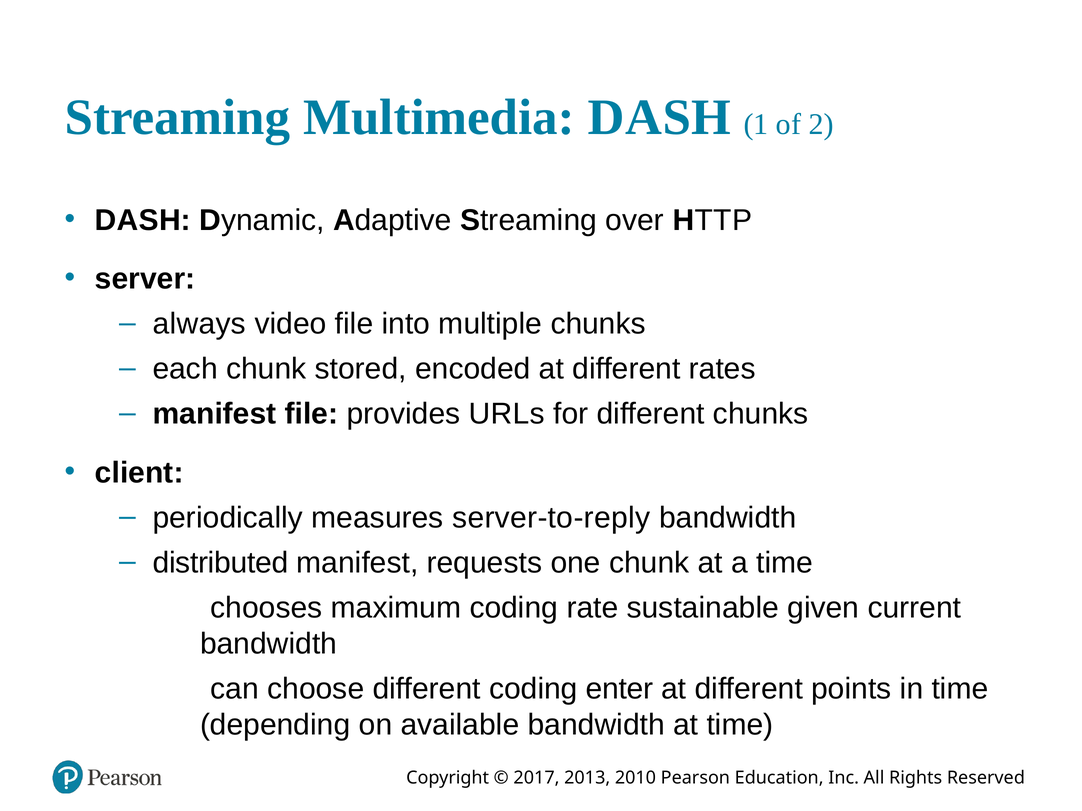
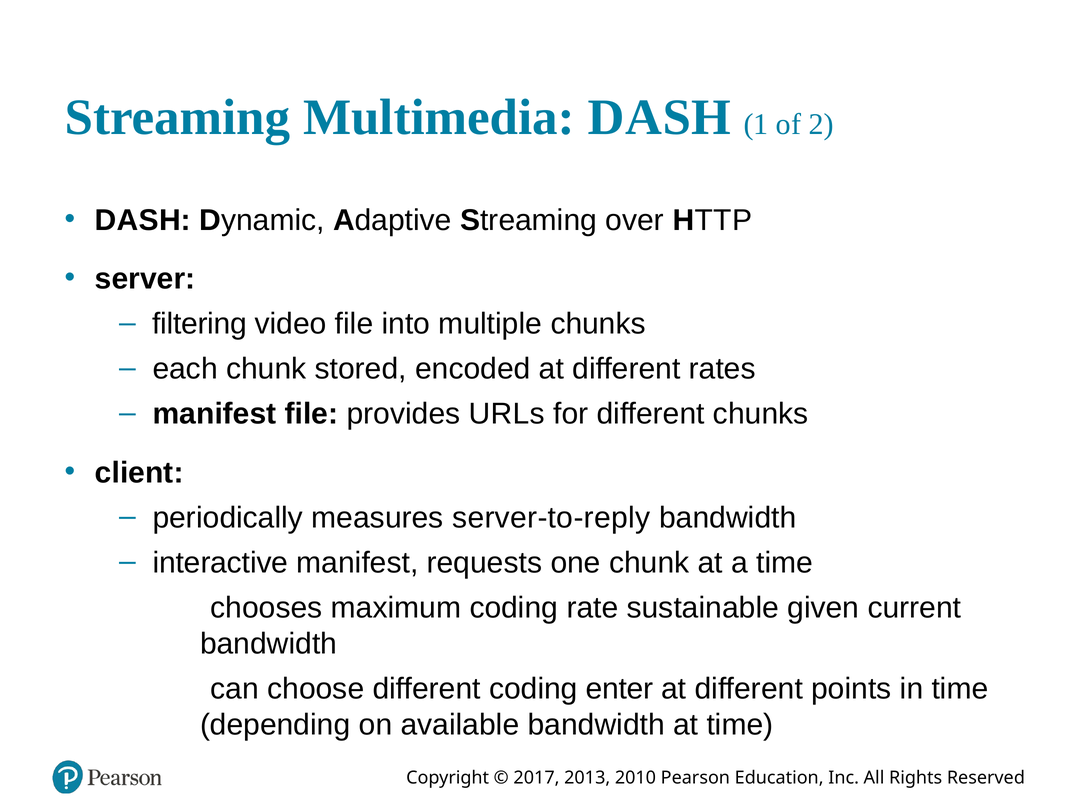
always: always -> filtering
distributed: distributed -> interactive
